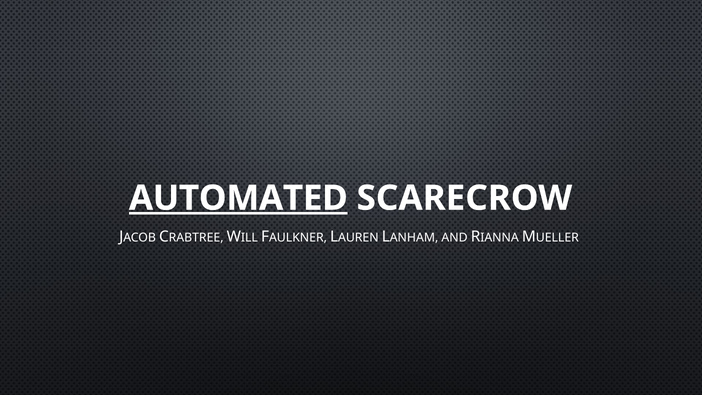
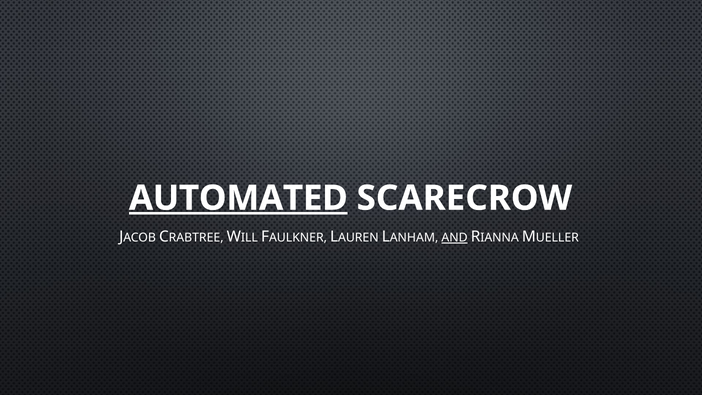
AND underline: none -> present
